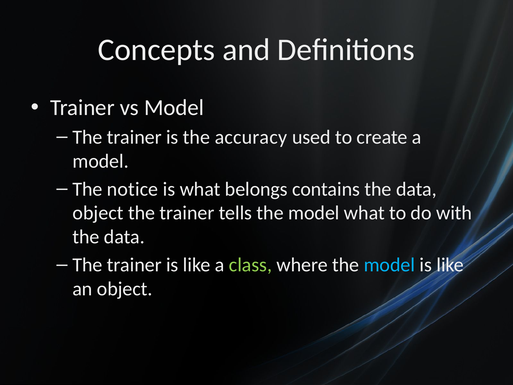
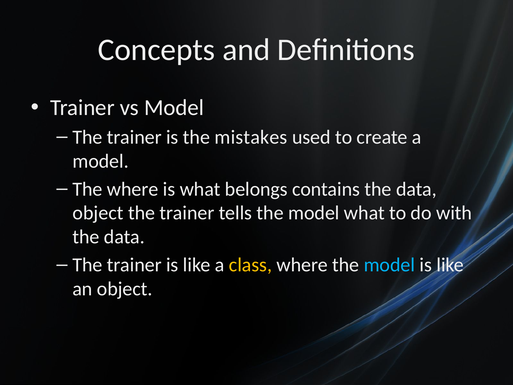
accuracy: accuracy -> mistakes
The notice: notice -> where
class colour: light green -> yellow
